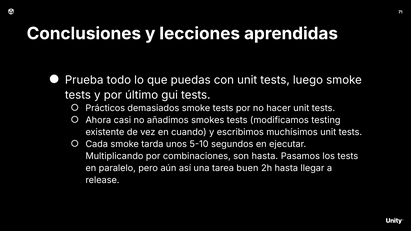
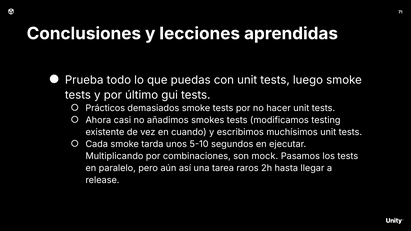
son hasta: hasta -> mock
buen: buen -> raros
